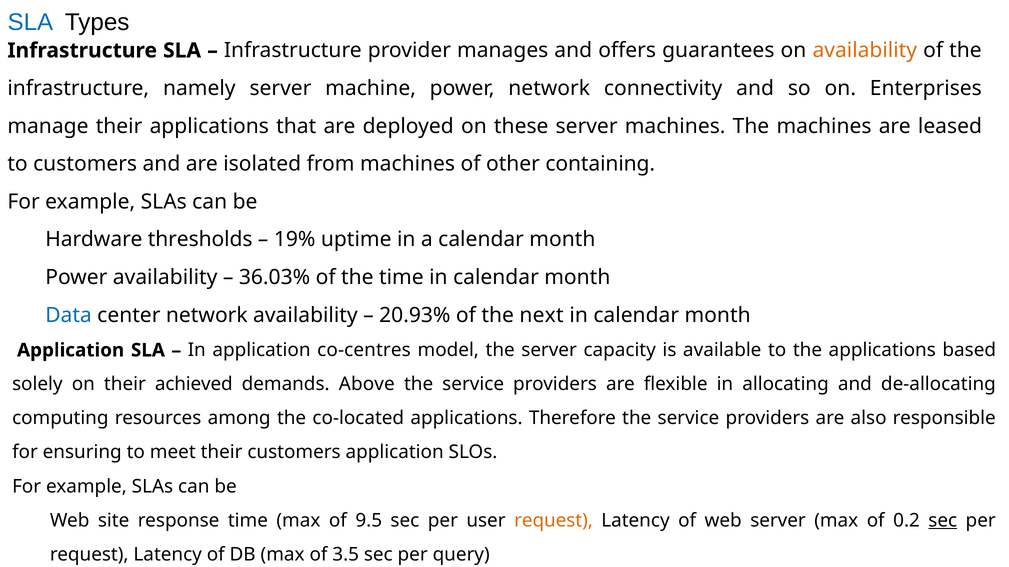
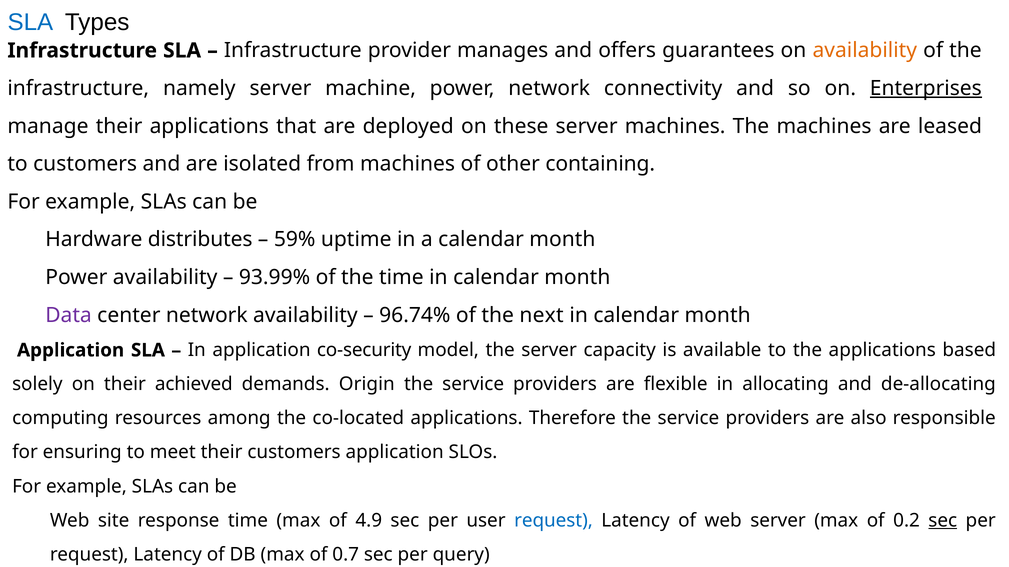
Enterprises underline: none -> present
thresholds: thresholds -> distributes
19%: 19% -> 59%
36.03%: 36.03% -> 93.99%
Data colour: blue -> purple
20.93%: 20.93% -> 96.74%
co-centres: co-centres -> co-security
Above: Above -> Origin
9.5: 9.5 -> 4.9
request at (553, 521) colour: orange -> blue
3.5: 3.5 -> 0.7
